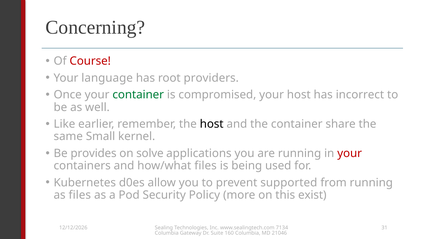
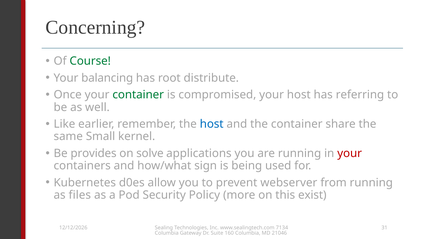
Course colour: red -> green
language: language -> balancing
providers: providers -> distribute
incorrect: incorrect -> referring
host at (212, 124) colour: black -> blue
how/what files: files -> sign
supported: supported -> webserver
